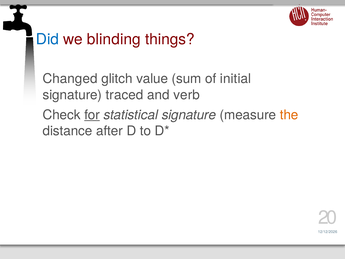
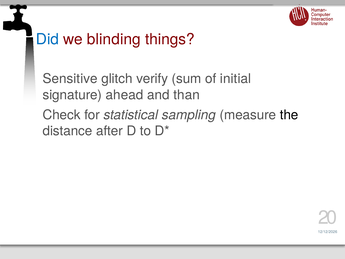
Changed: Changed -> Sensitive
value: value -> verify
traced: traced -> ahead
verb: verb -> than
for underline: present -> none
statistical signature: signature -> sampling
the colour: orange -> black
